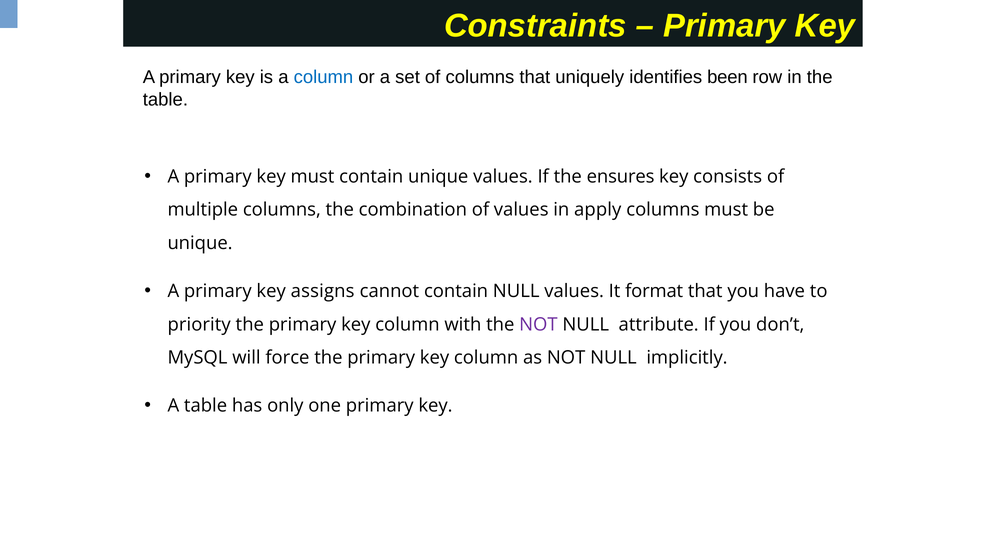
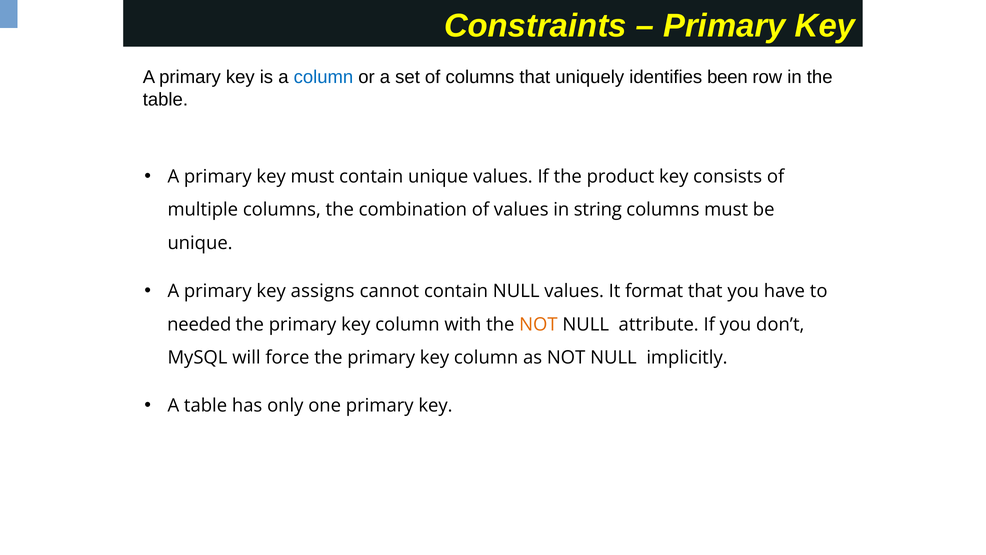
ensures: ensures -> product
apply: apply -> string
priority: priority -> needed
NOT at (538, 324) colour: purple -> orange
